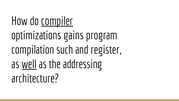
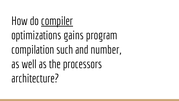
register: register -> number
well underline: present -> none
addressing: addressing -> processors
